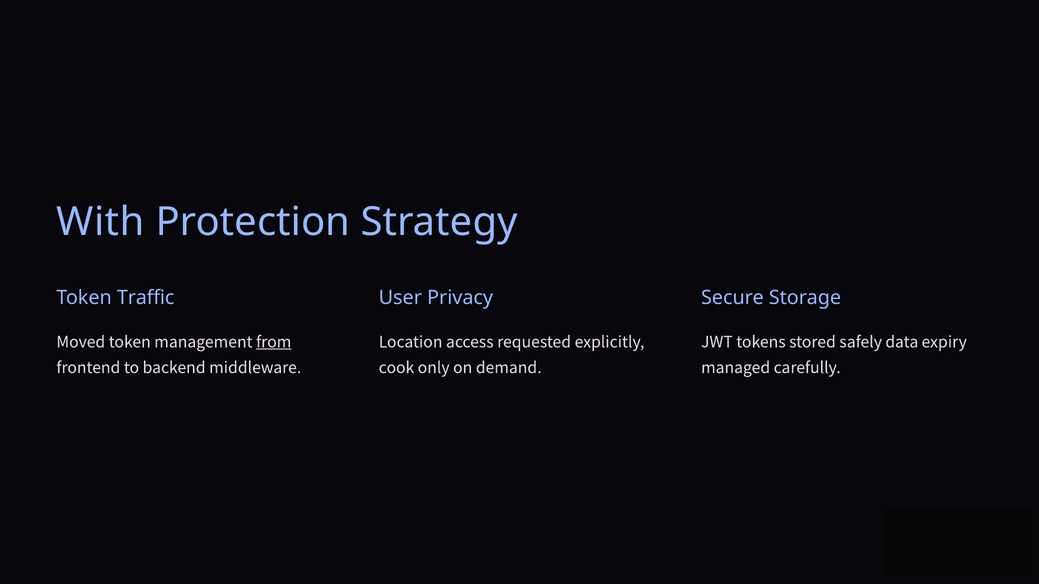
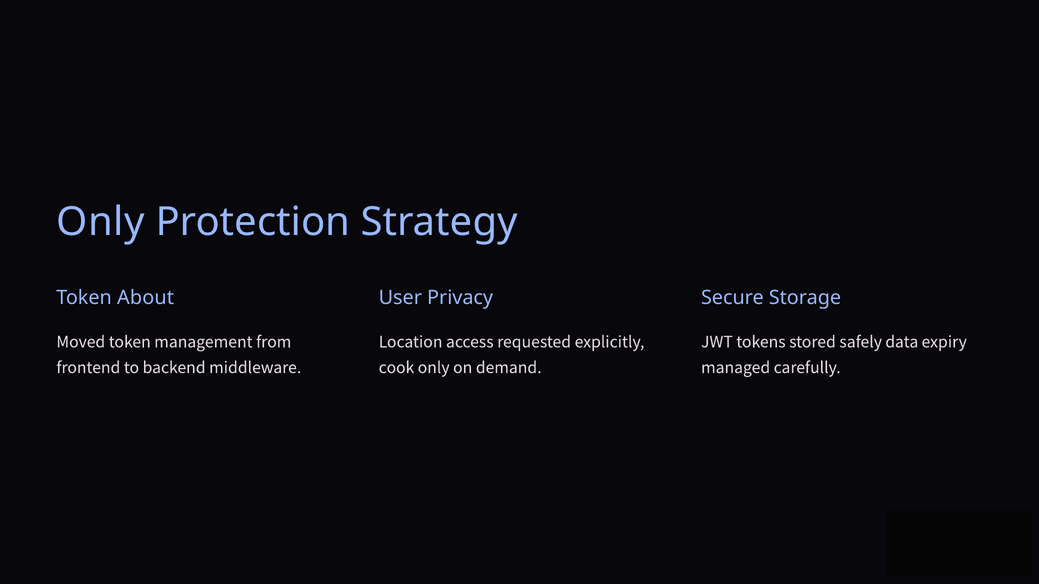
With at (101, 222): With -> Only
Traffic: Traffic -> About
from underline: present -> none
